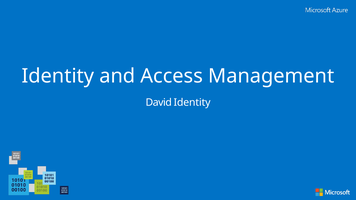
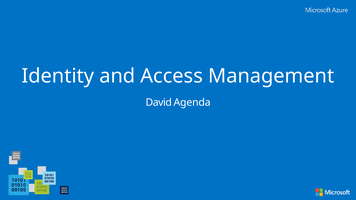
David Identity: Identity -> Agenda
